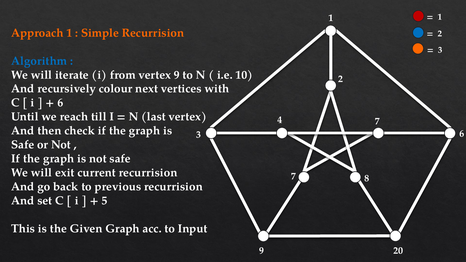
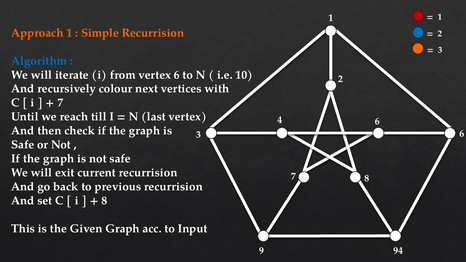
vertex 9: 9 -> 6
6 at (60, 103): 6 -> 7
4 7: 7 -> 6
5 at (104, 201): 5 -> 8
20: 20 -> 94
